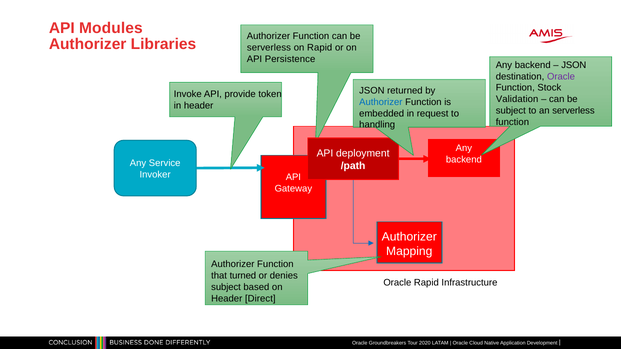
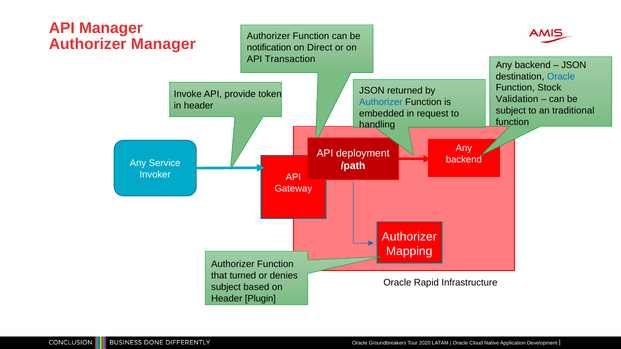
API Modules: Modules -> Manager
Authorizer Libraries: Libraries -> Manager
serverless at (269, 48): serverless -> notification
on Rapid: Rapid -> Direct
Persistence: Persistence -> Transaction
Oracle at (561, 77) colour: purple -> blue
an serverless: serverless -> traditional
Direct: Direct -> Plugin
